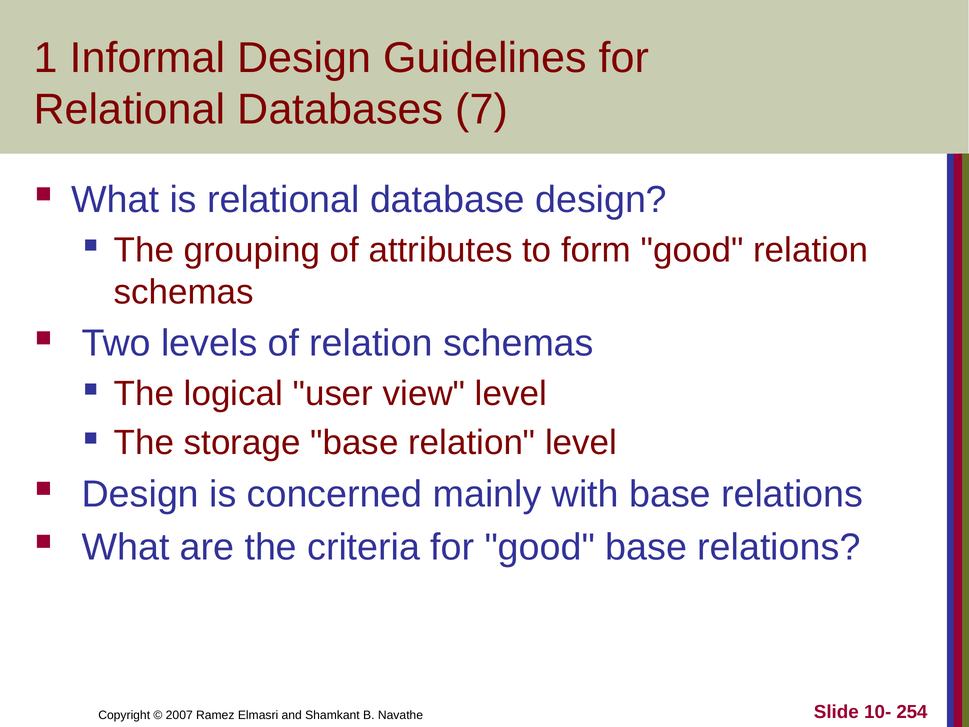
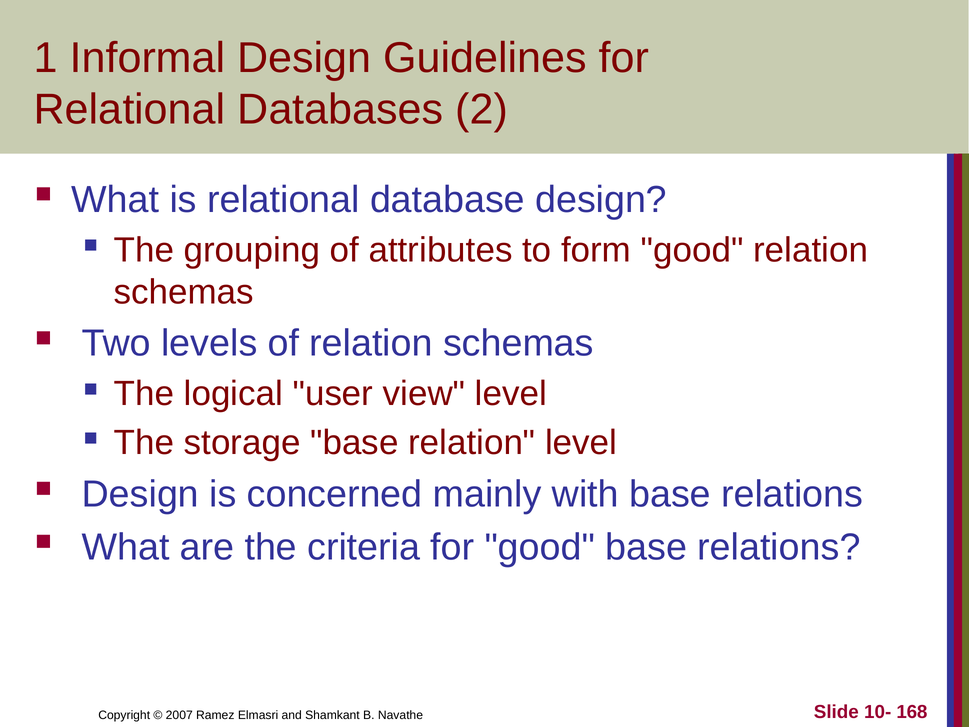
7: 7 -> 2
254: 254 -> 168
